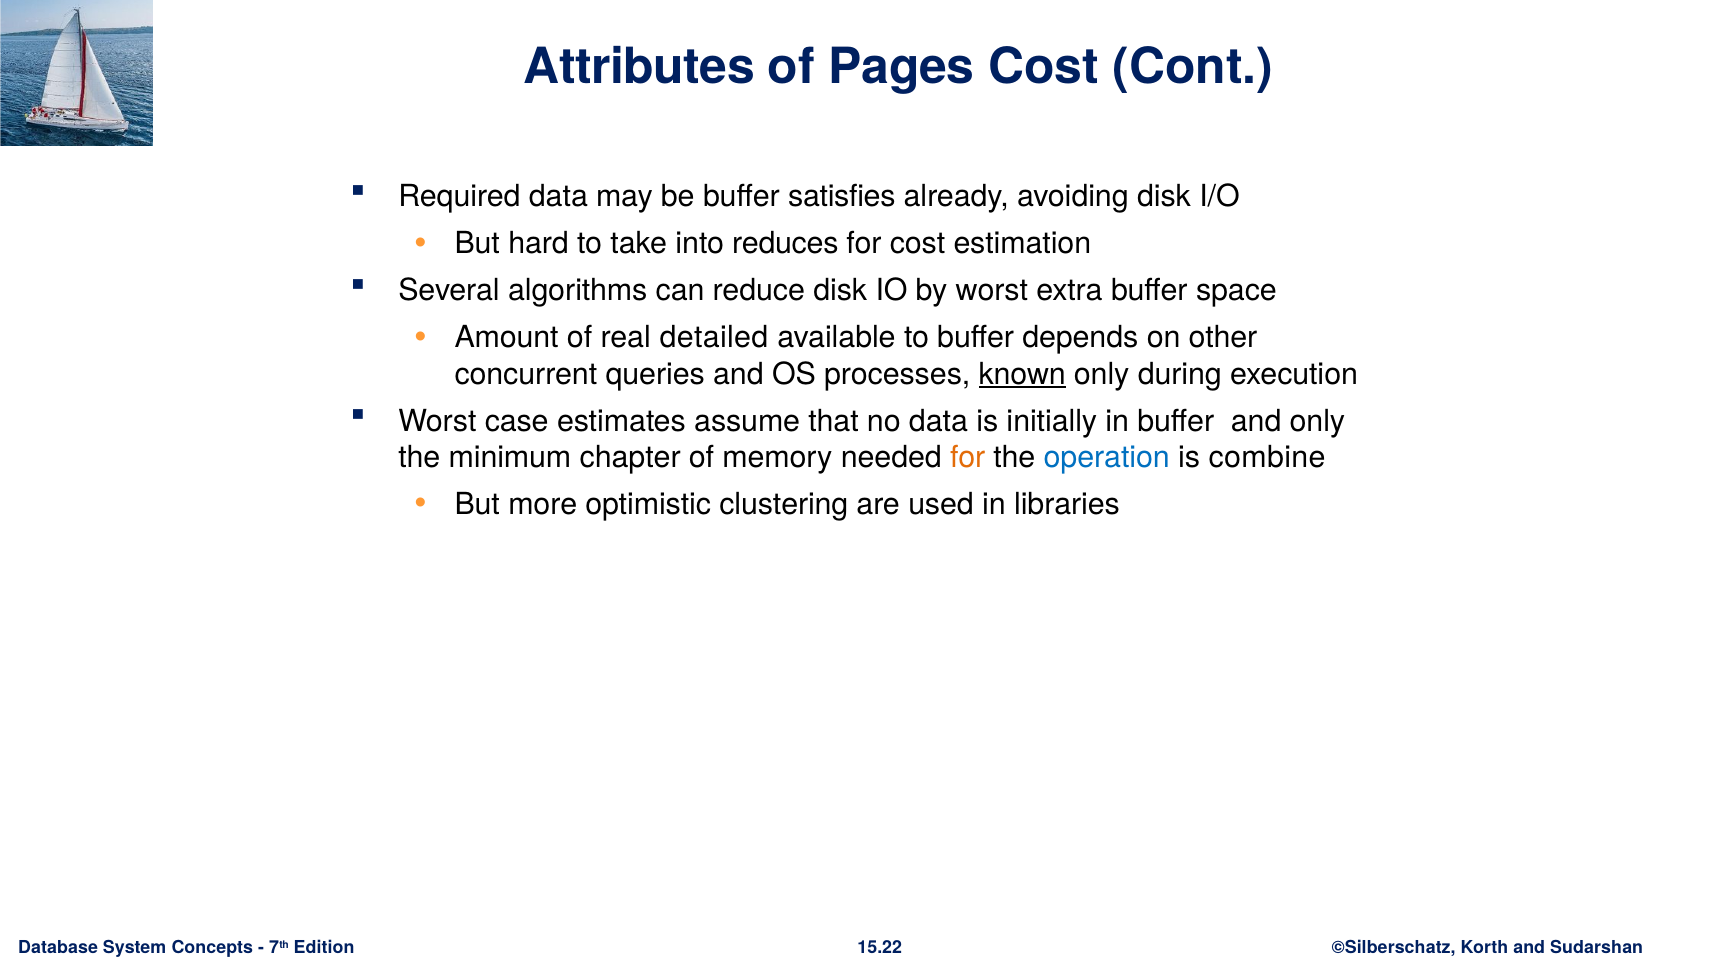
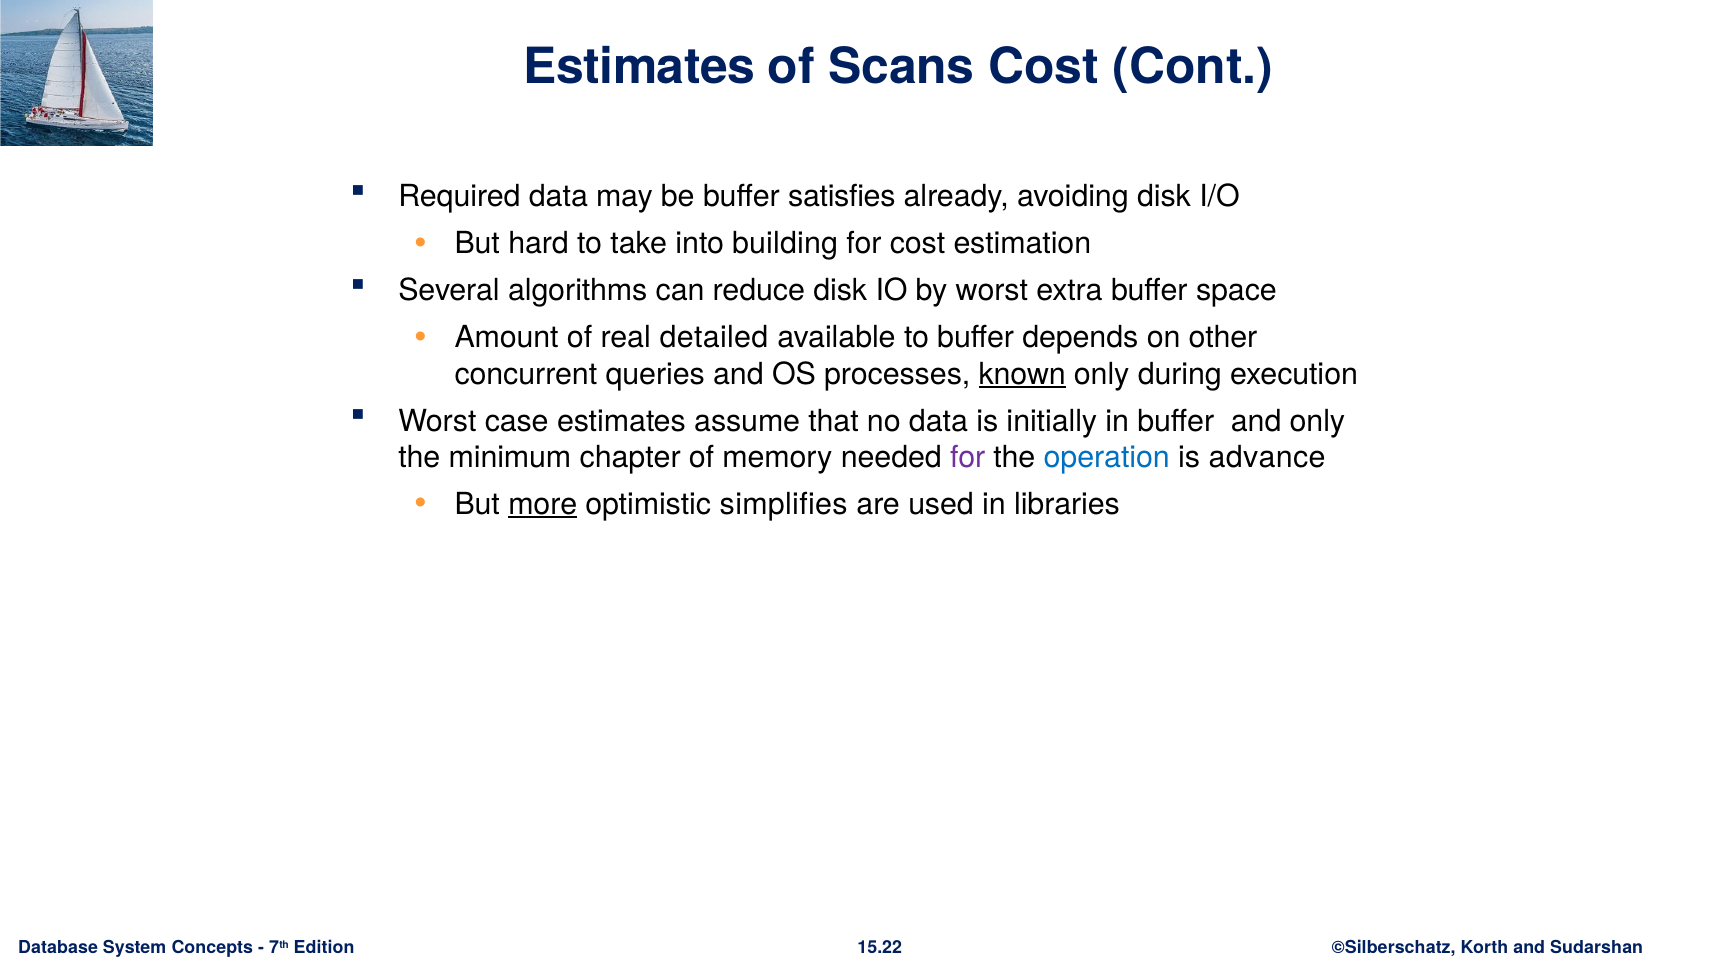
Attributes at (639, 67): Attributes -> Estimates
Pages: Pages -> Scans
reduces: reduces -> building
for at (968, 457) colour: orange -> purple
combine: combine -> advance
more underline: none -> present
clustering: clustering -> simplifies
